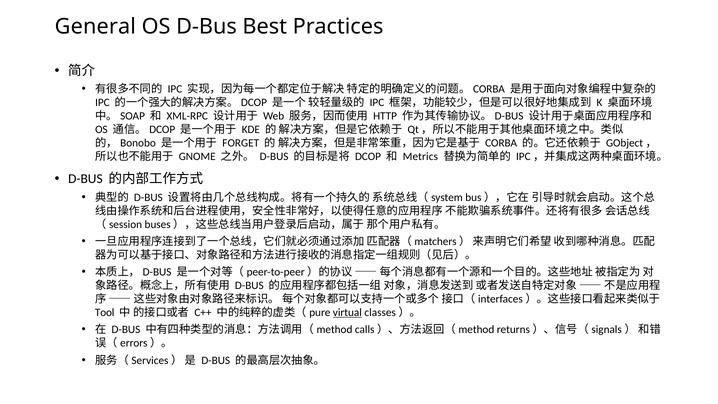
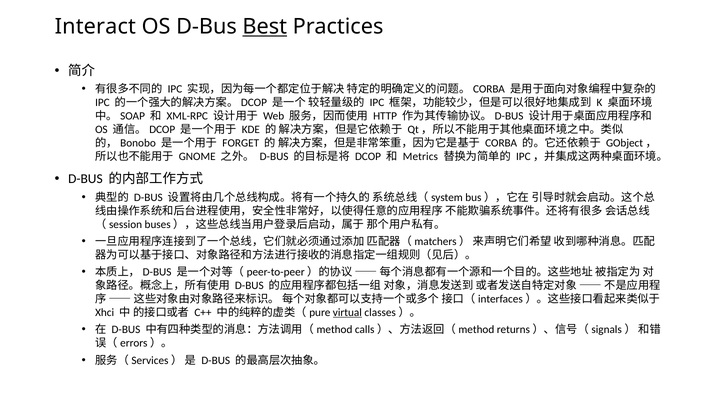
General: General -> Interact
Best underline: none -> present
Tool: Tool -> Xhci
